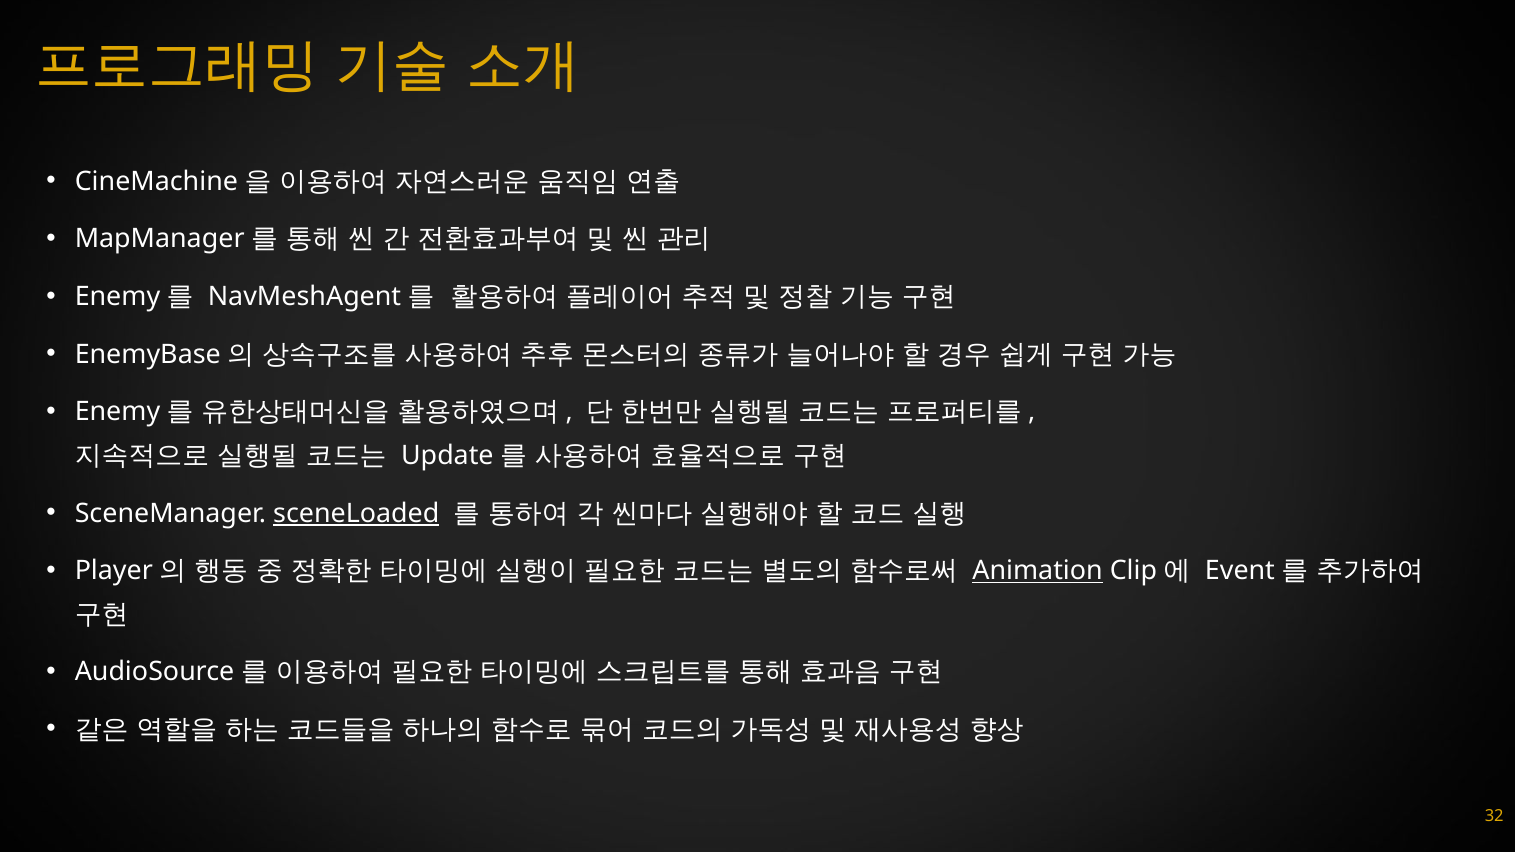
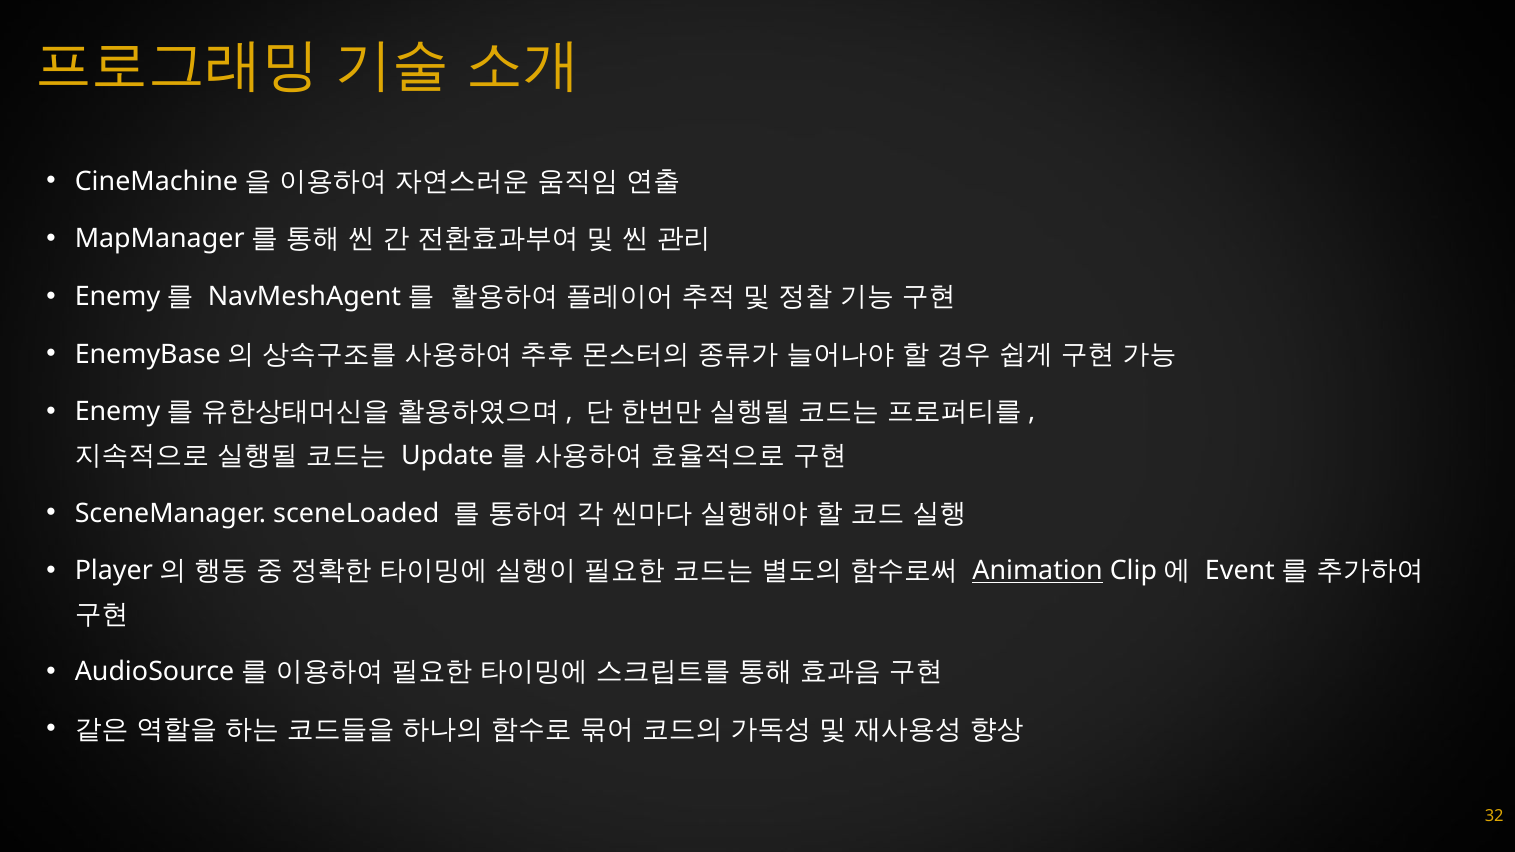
sceneLoaded underline: present -> none
